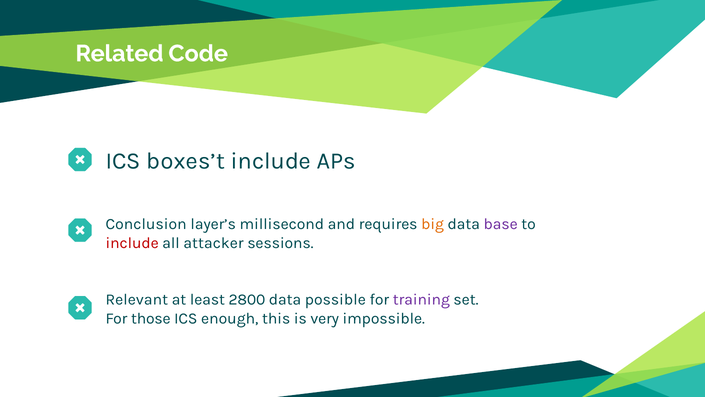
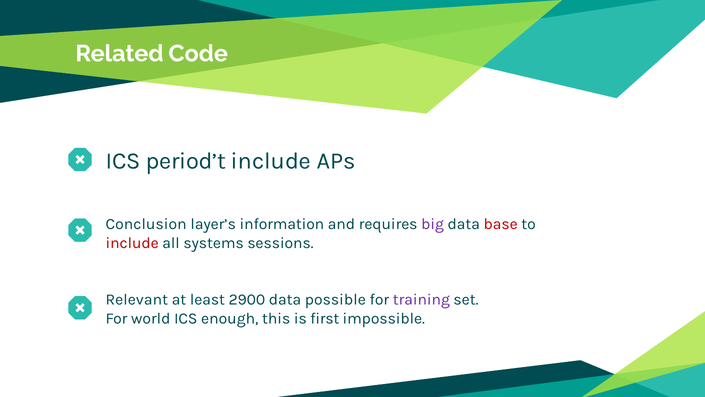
boxes’t: boxes’t -> period’t
millisecond: millisecond -> information
big colour: orange -> purple
base colour: purple -> red
attacker: attacker -> systems
2800: 2800 -> 2900
those: those -> world
very: very -> first
